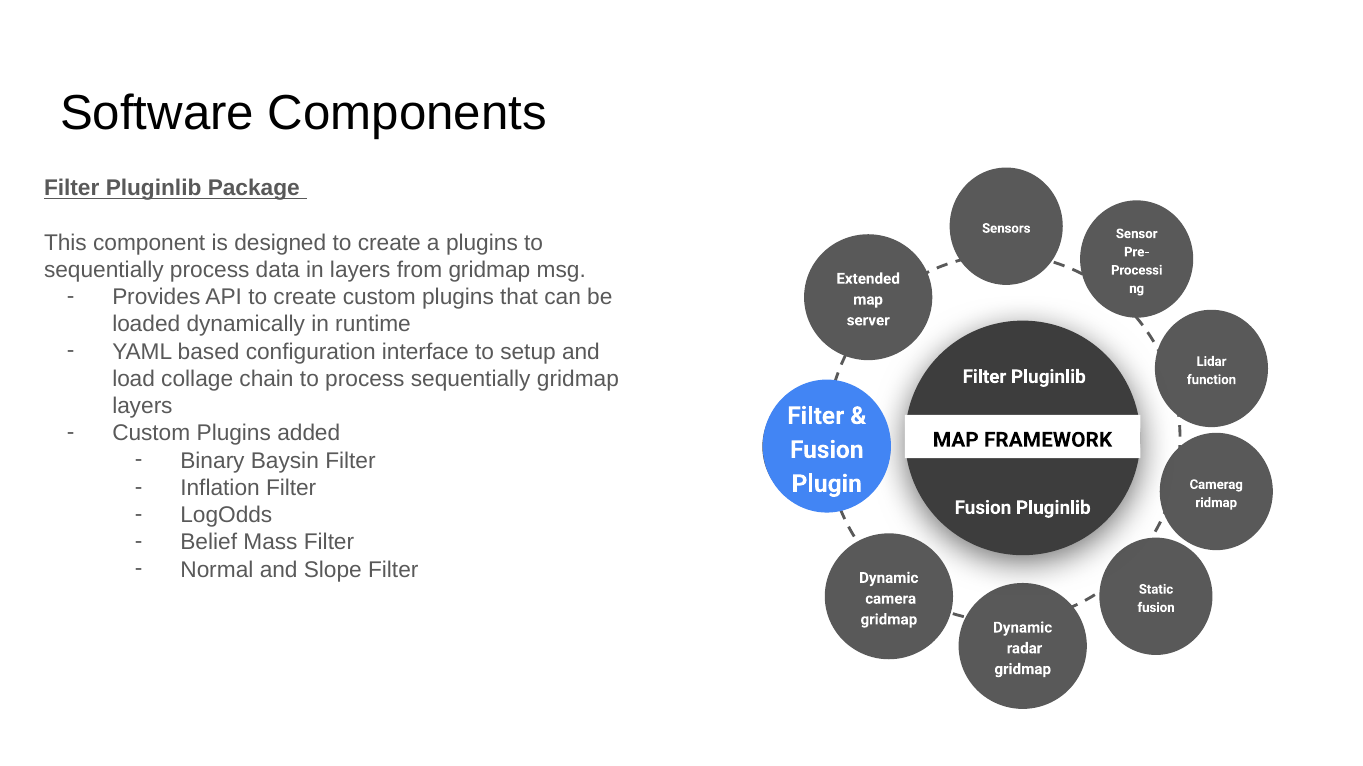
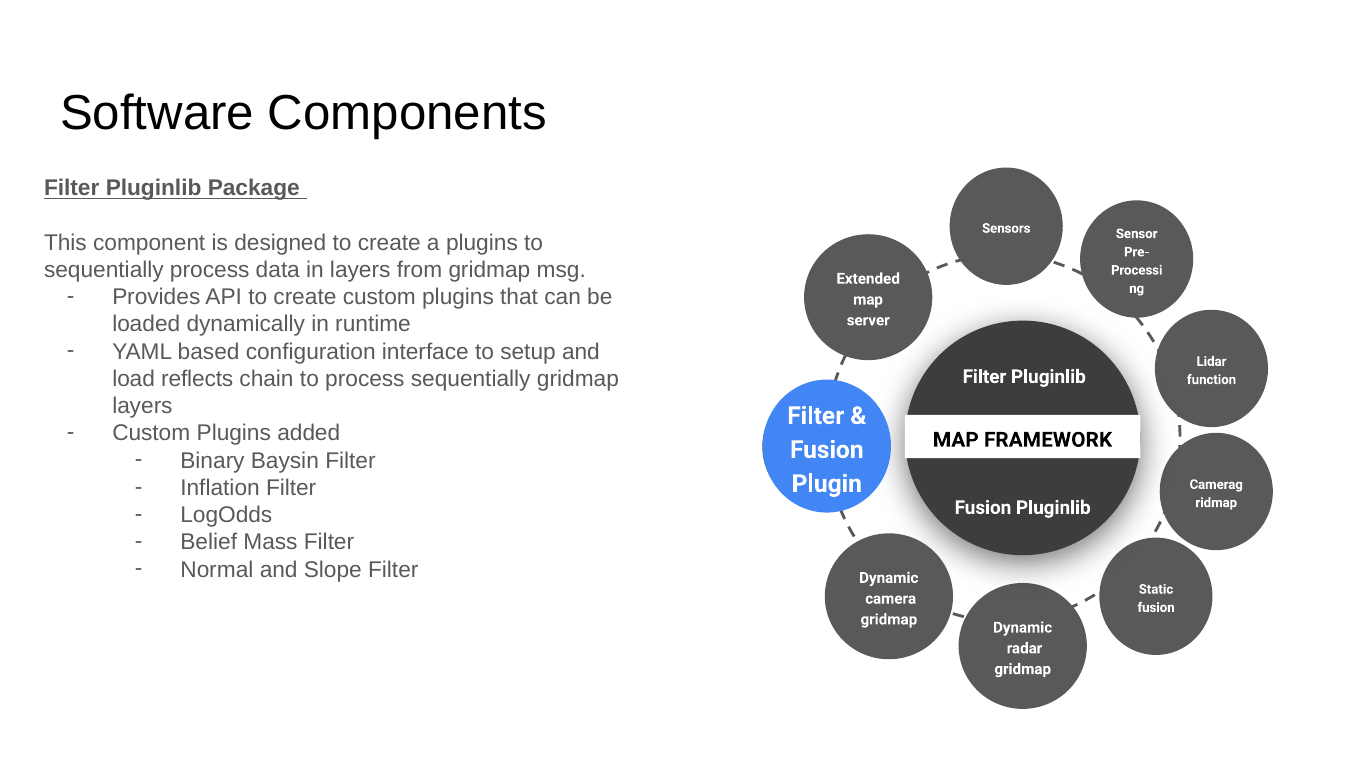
collage: collage -> reflects
